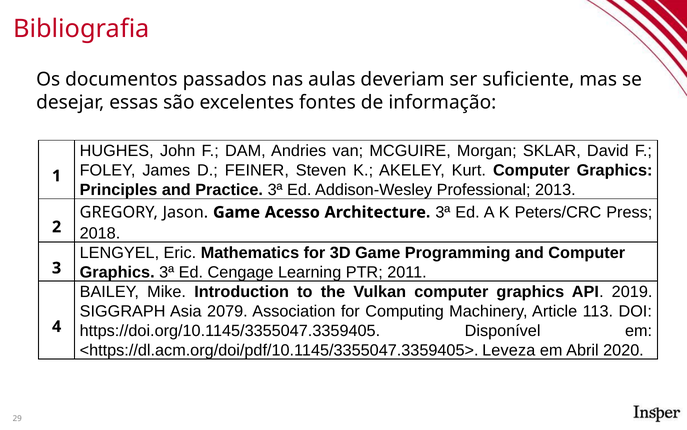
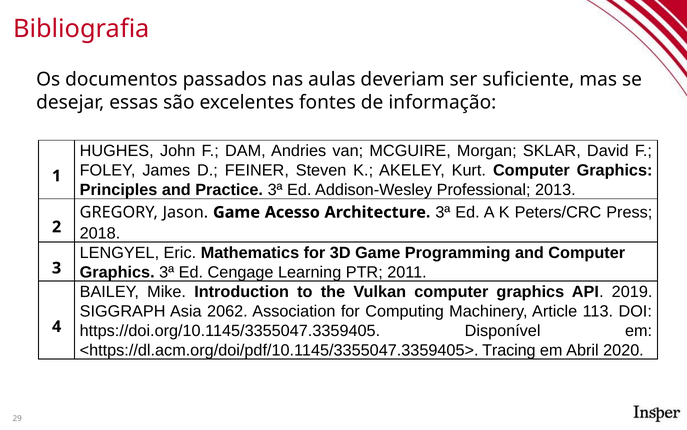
2079: 2079 -> 2062
Leveza: Leveza -> Tracing
